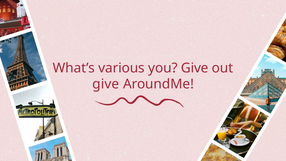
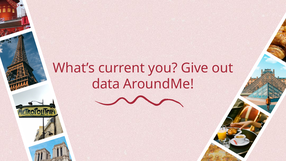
various: various -> current
give at (106, 84): give -> data
